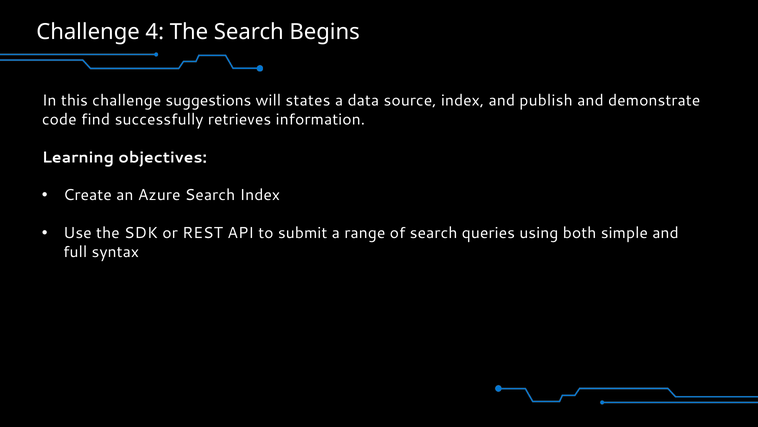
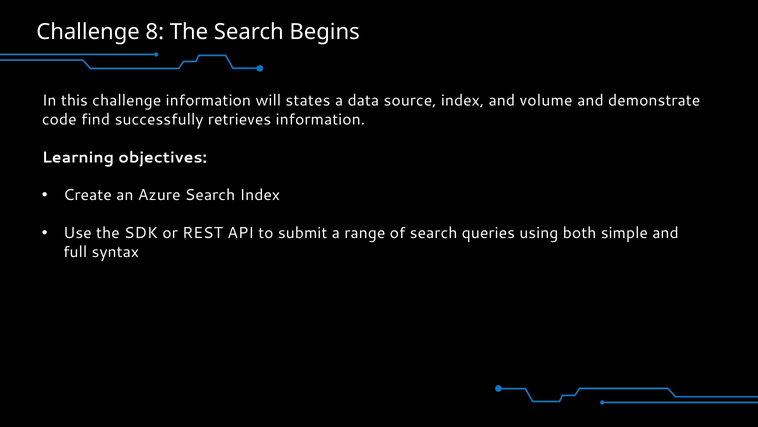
4: 4 -> 8
challenge suggestions: suggestions -> information
publish: publish -> volume
